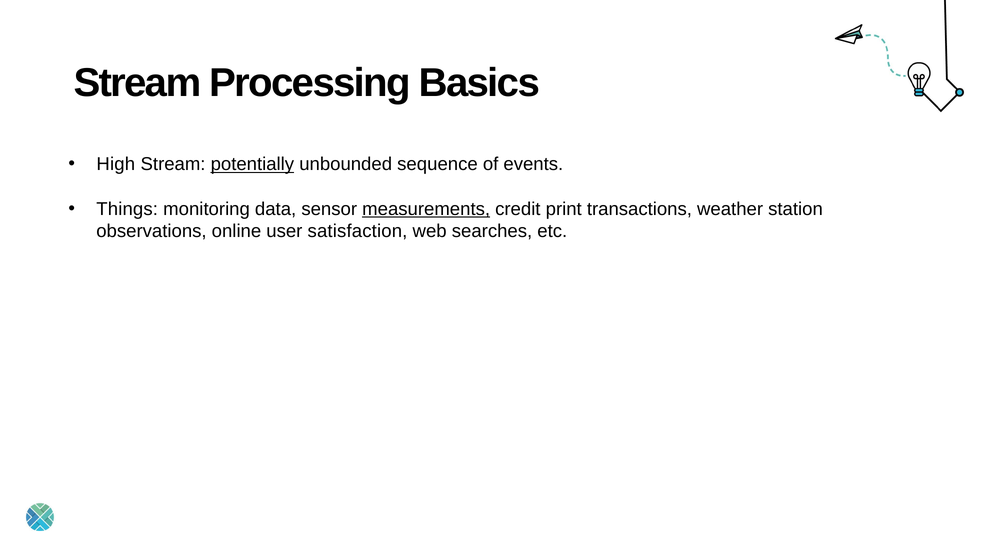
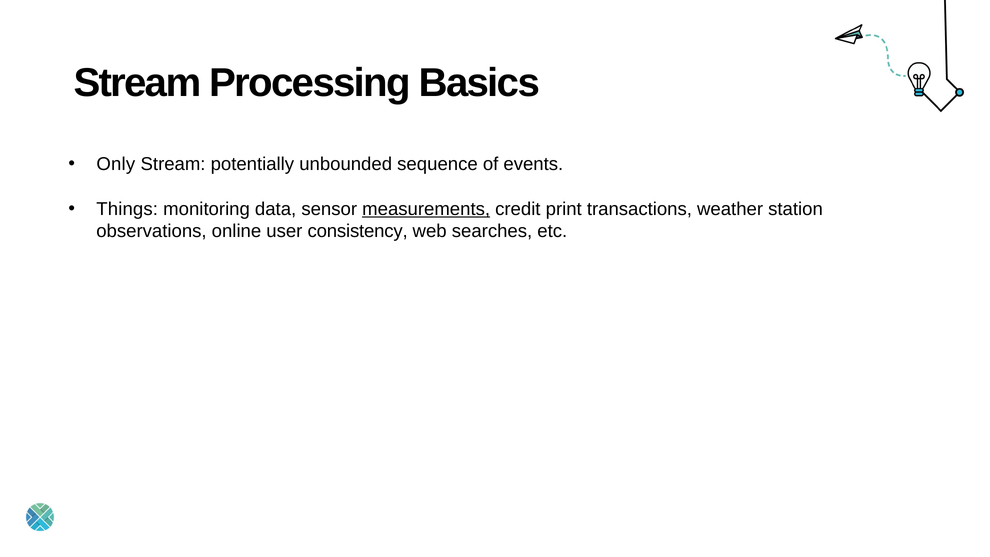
High: High -> Only
potentially underline: present -> none
satisfaction: satisfaction -> consistency
